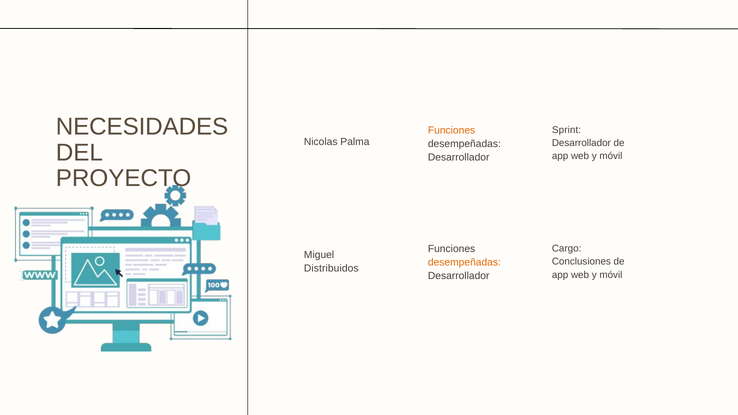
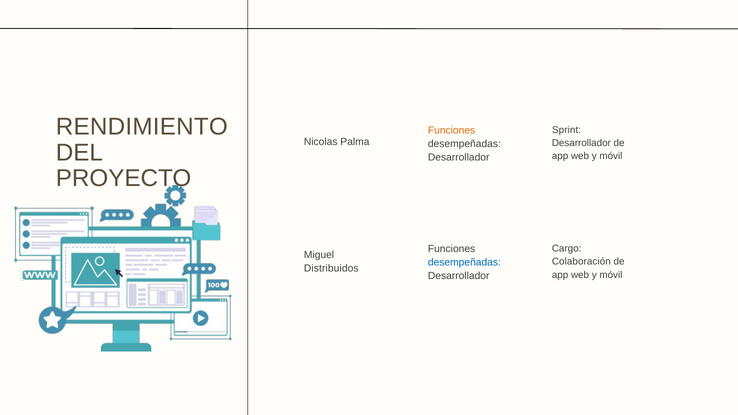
NECESIDADES: NECESIDADES -> RENDIMIENTO
Conclusiones: Conclusiones -> Colaboración
desempeñadas at (464, 262) colour: orange -> blue
